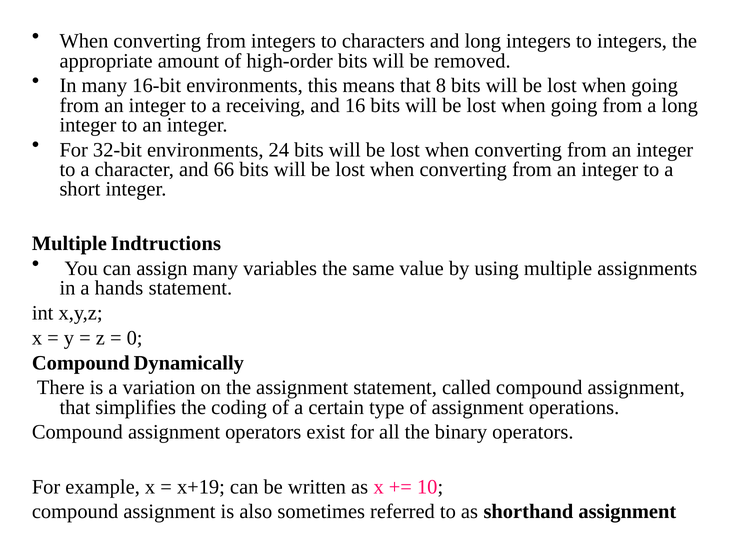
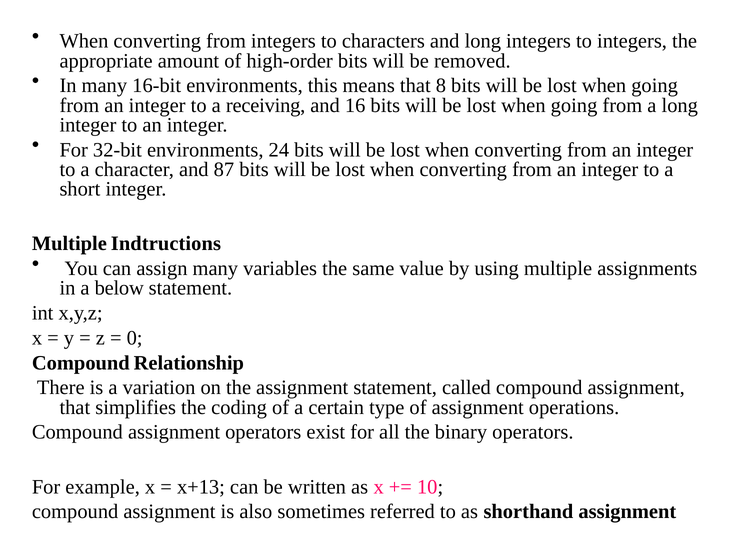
66: 66 -> 87
hands: hands -> below
Dynamically: Dynamically -> Relationship
x+19: x+19 -> x+13
